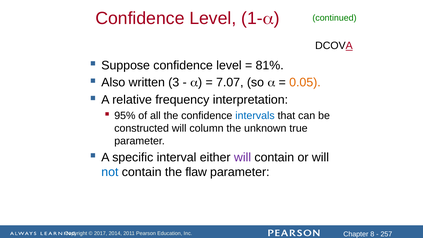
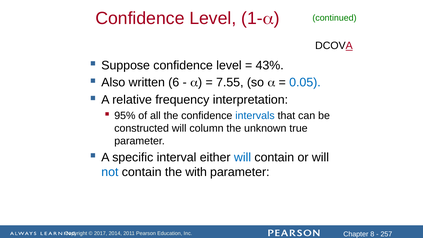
81%: 81% -> 43%
3: 3 -> 6
7.07: 7.07 -> 7.55
0.05 colour: orange -> blue
will at (243, 157) colour: purple -> blue
flaw: flaw -> with
